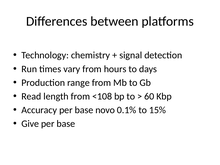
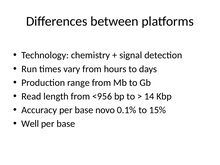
<108: <108 -> <956
60: 60 -> 14
Give: Give -> Well
